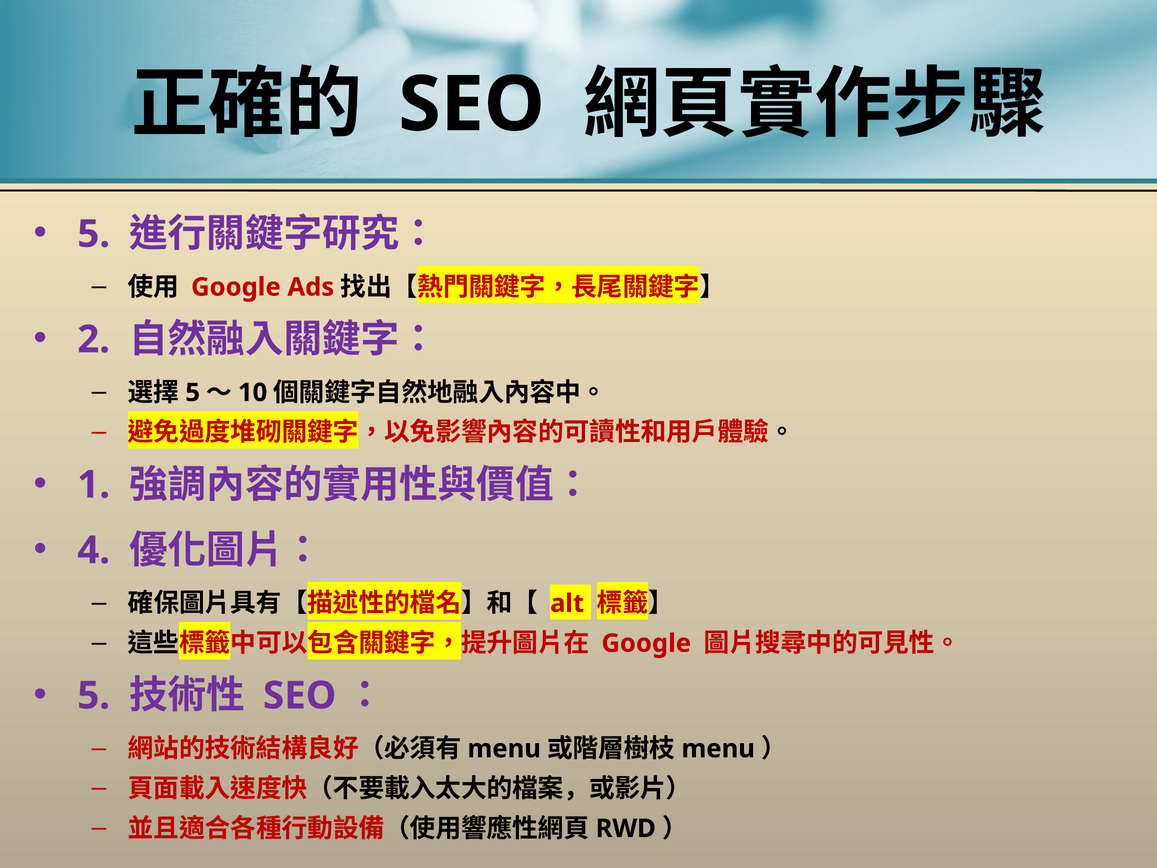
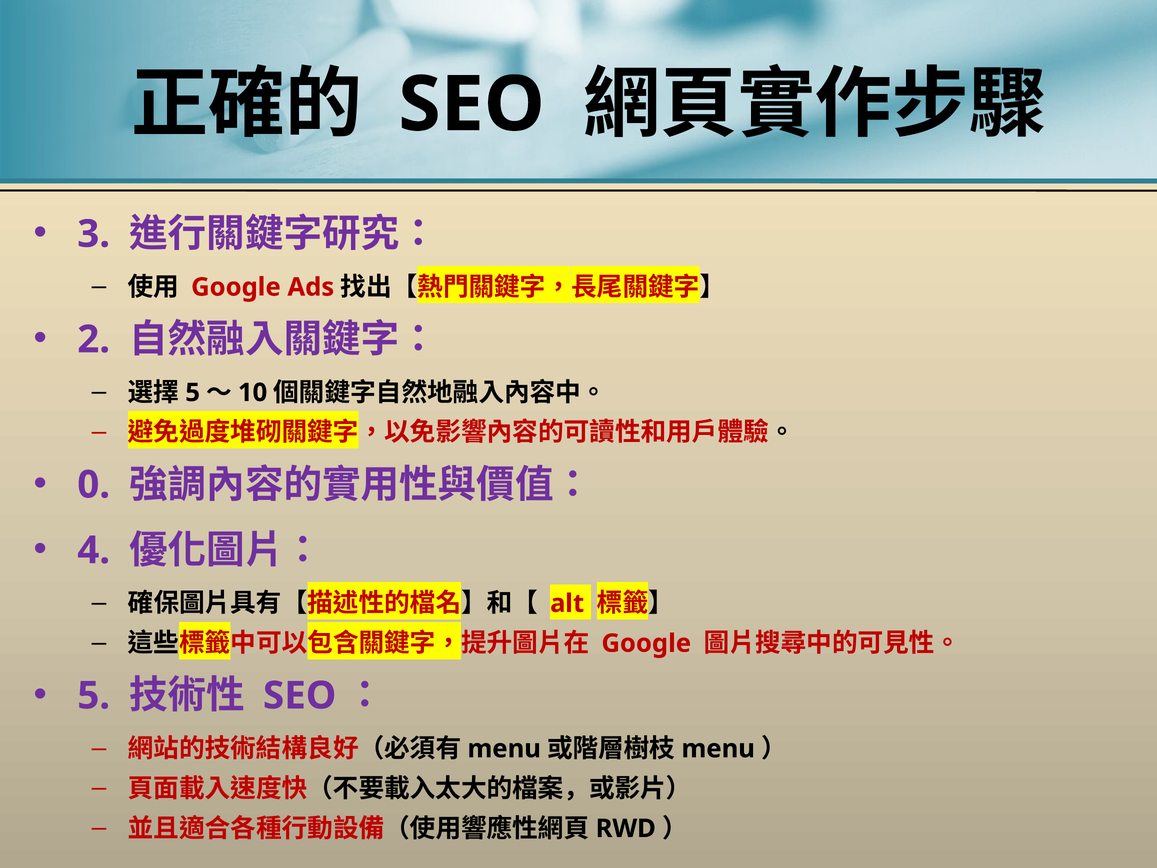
5 at (94, 234): 5 -> 3
1: 1 -> 0
